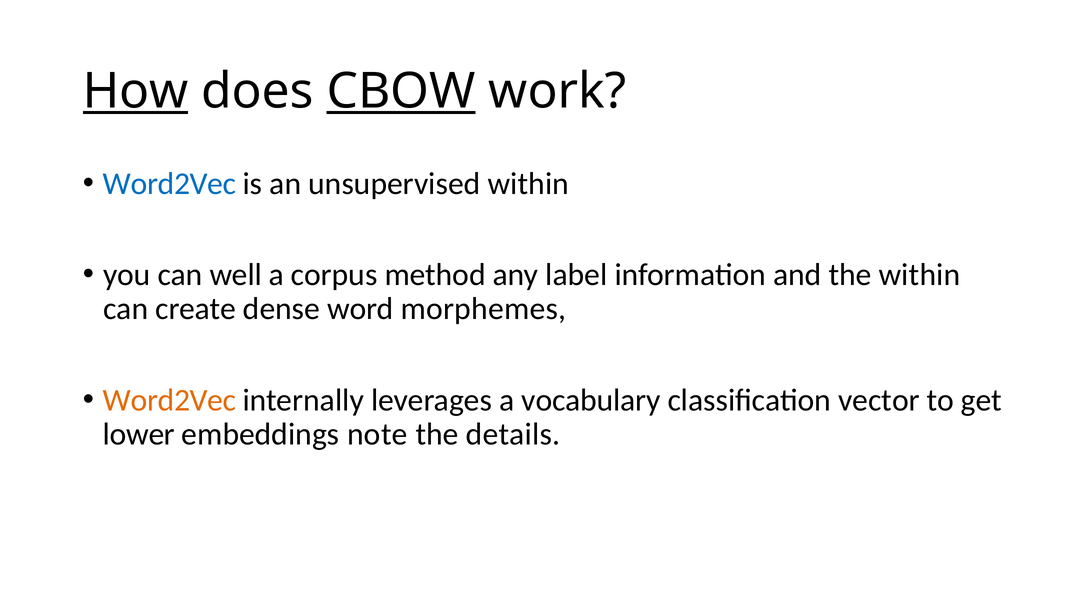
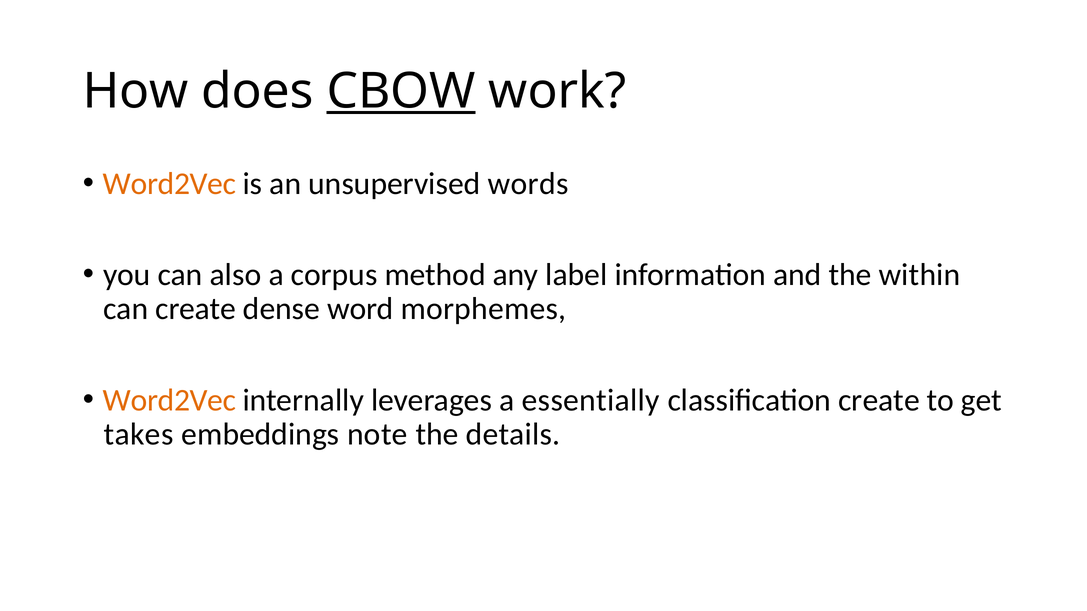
How underline: present -> none
Word2Vec at (170, 184) colour: blue -> orange
unsupervised within: within -> words
well: well -> also
vocabulary: vocabulary -> essentially
classification vector: vector -> create
lower: lower -> takes
